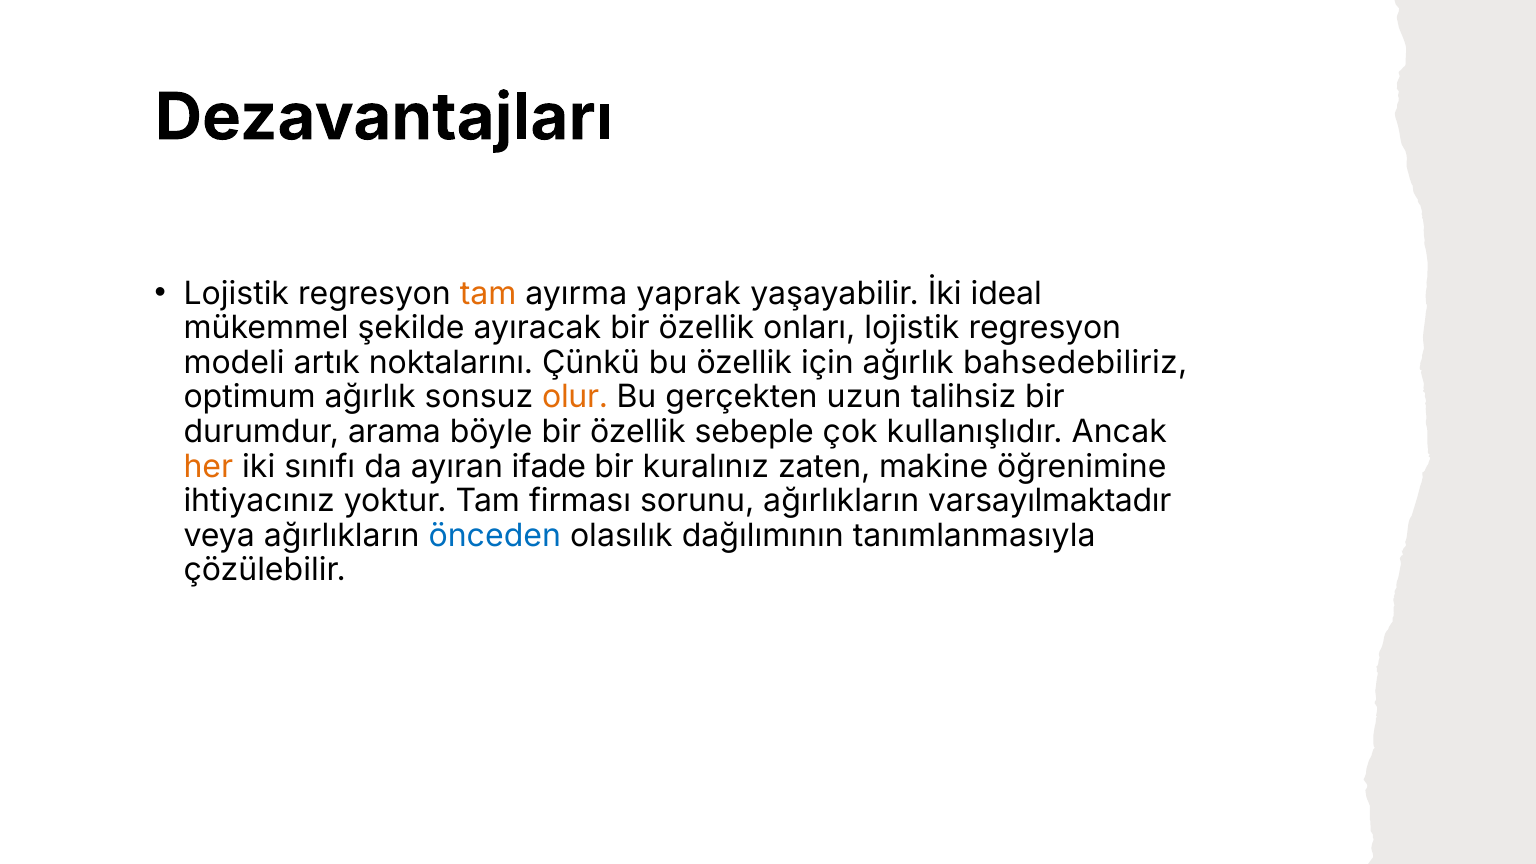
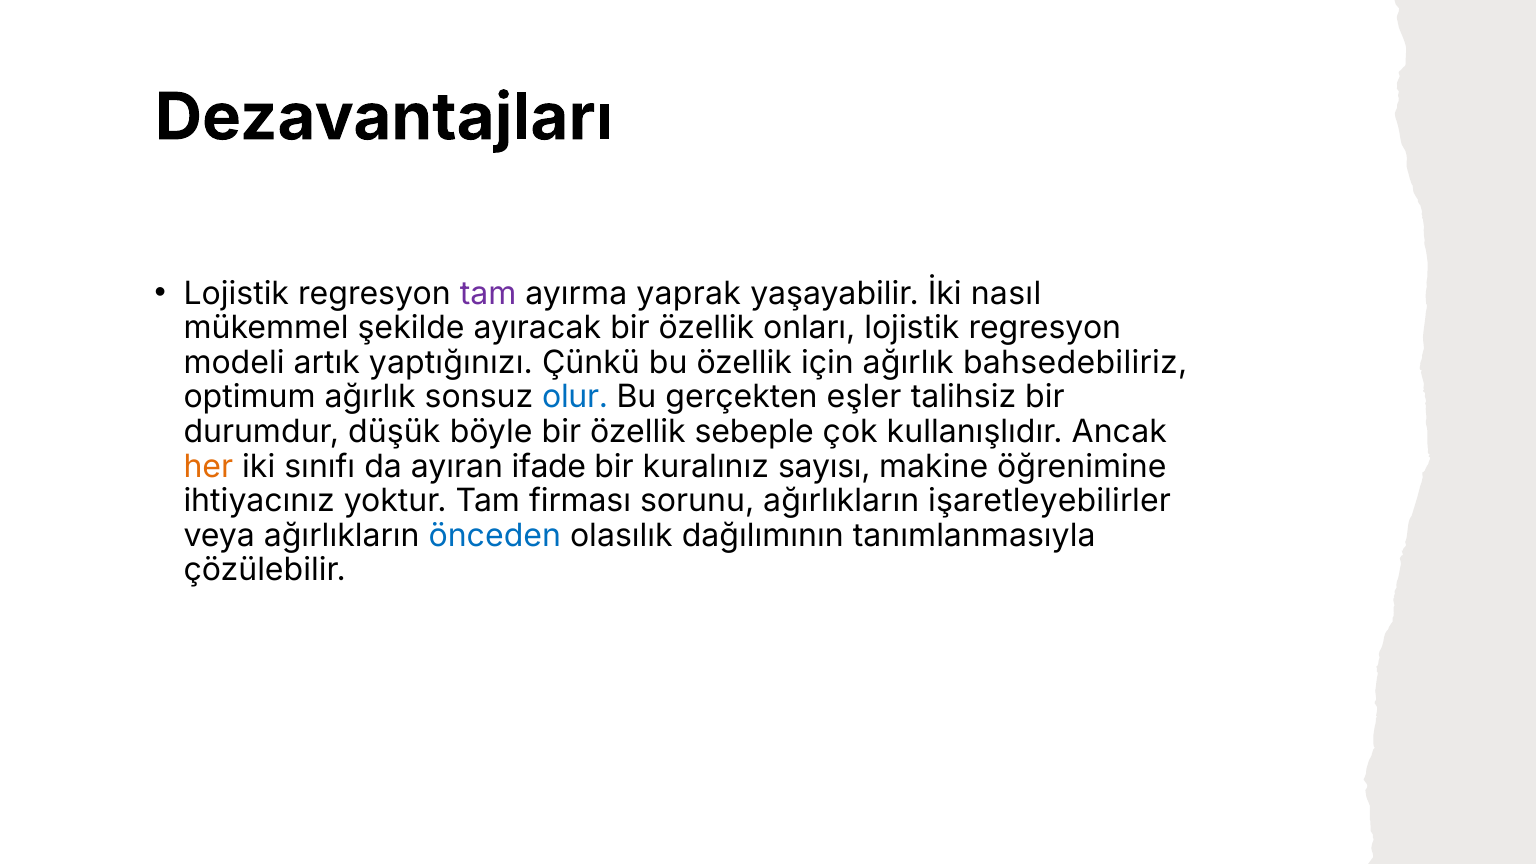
tam at (488, 293) colour: orange -> purple
ideal: ideal -> nasıl
noktalarını: noktalarını -> yaptığınızı
olur colour: orange -> blue
uzun: uzun -> eşler
arama: arama -> düşük
zaten: zaten -> sayısı
varsayılmaktadır: varsayılmaktadır -> işaretleyebilirler
